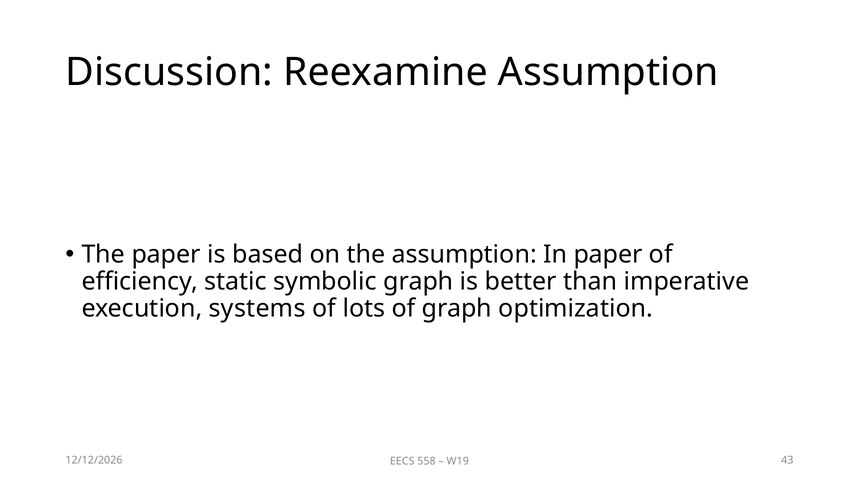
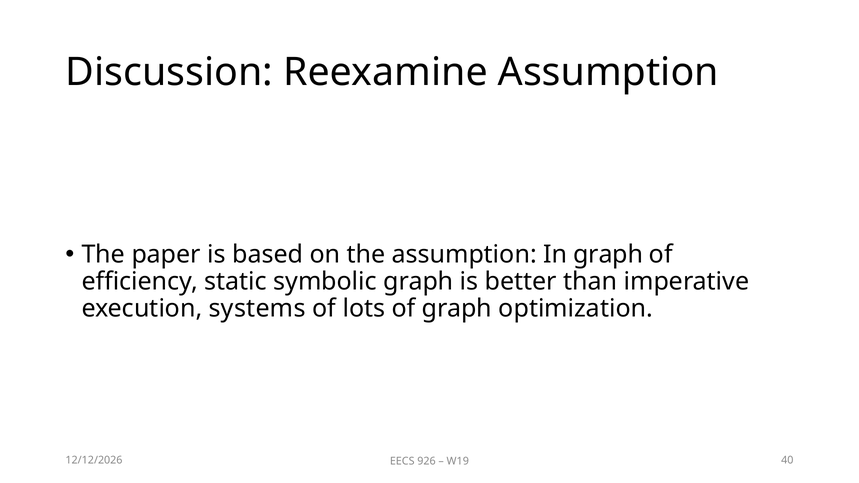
In paper: paper -> graph
558: 558 -> 926
43: 43 -> 40
